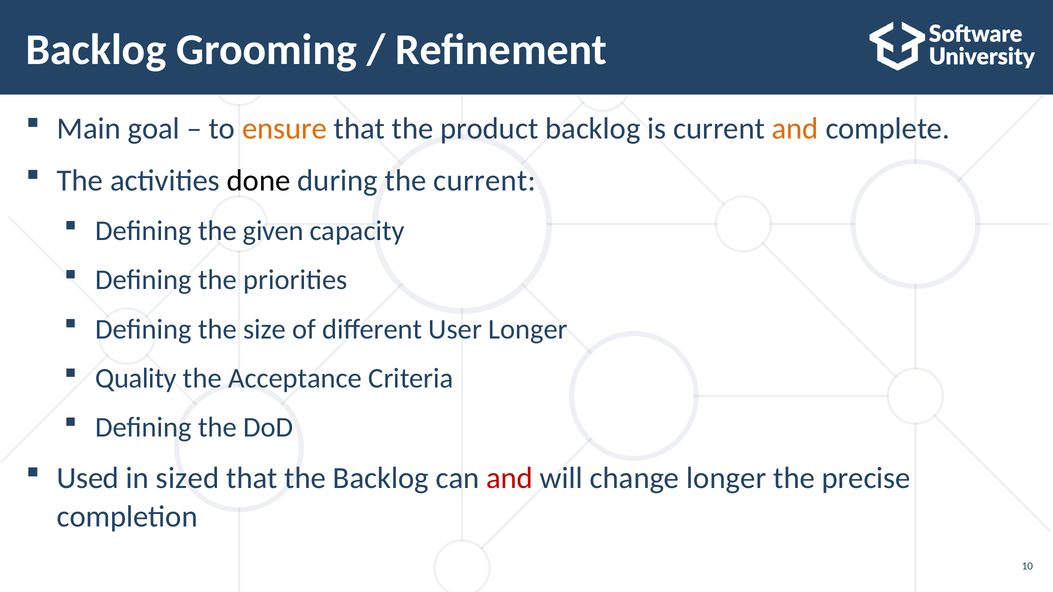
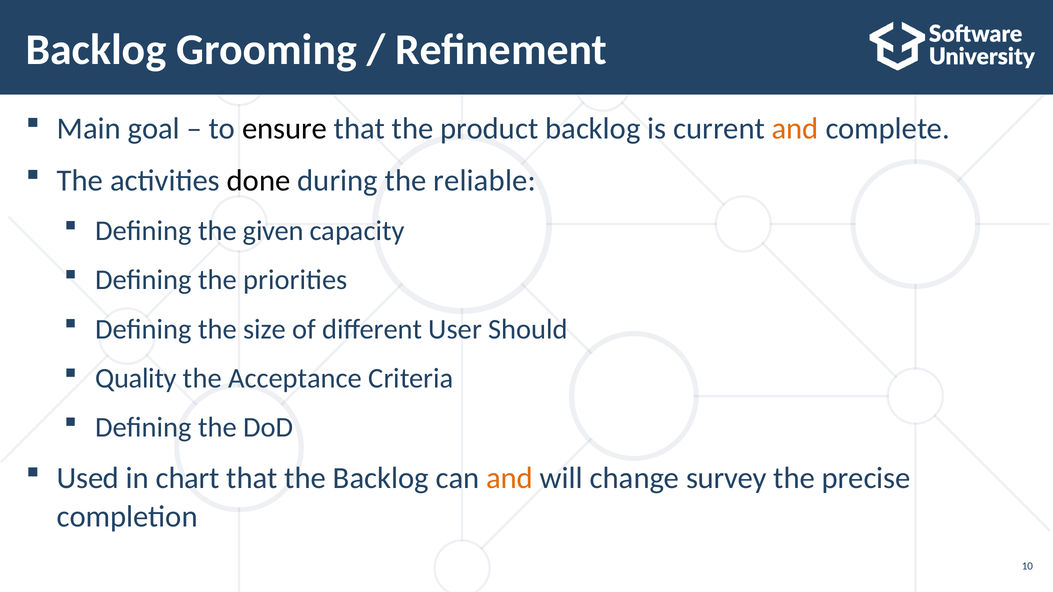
ensure colour: orange -> black
the current: current -> reliable
User Longer: Longer -> Should
sized: sized -> chart
and at (510, 478) colour: red -> orange
change longer: longer -> survey
